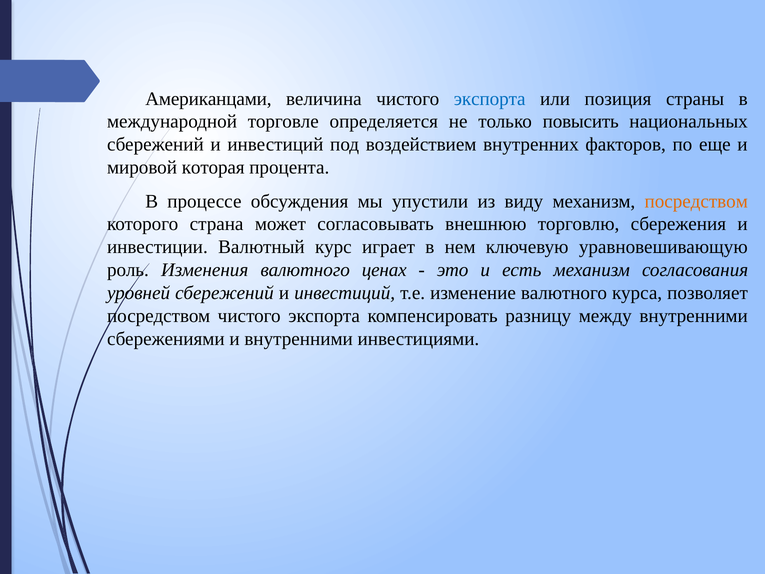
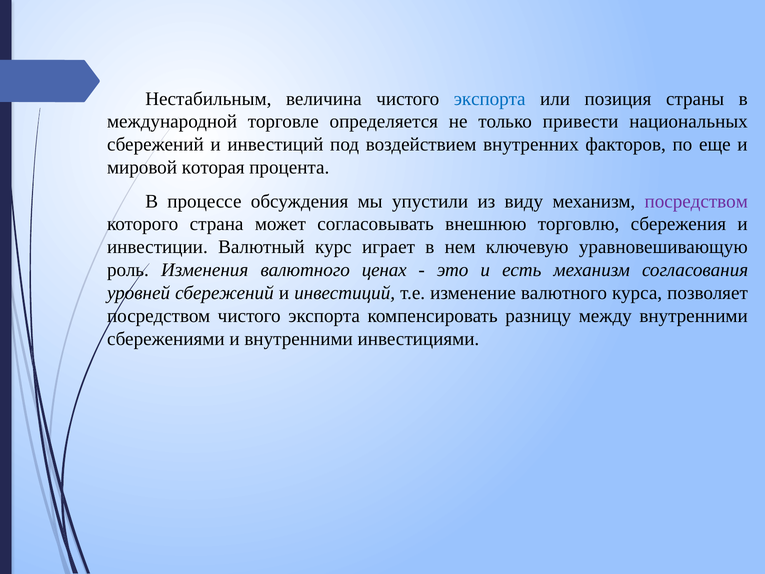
Американцами: Американцами -> Нестабильным
повысить: повысить -> привести
посредством at (696, 201) colour: orange -> purple
